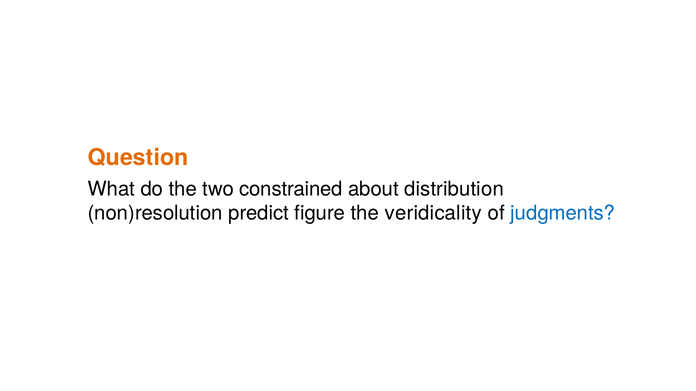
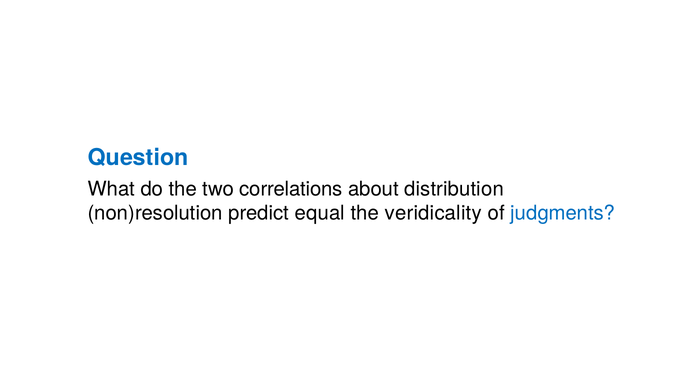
Question colour: orange -> blue
constrained: constrained -> correlations
figure: figure -> equal
